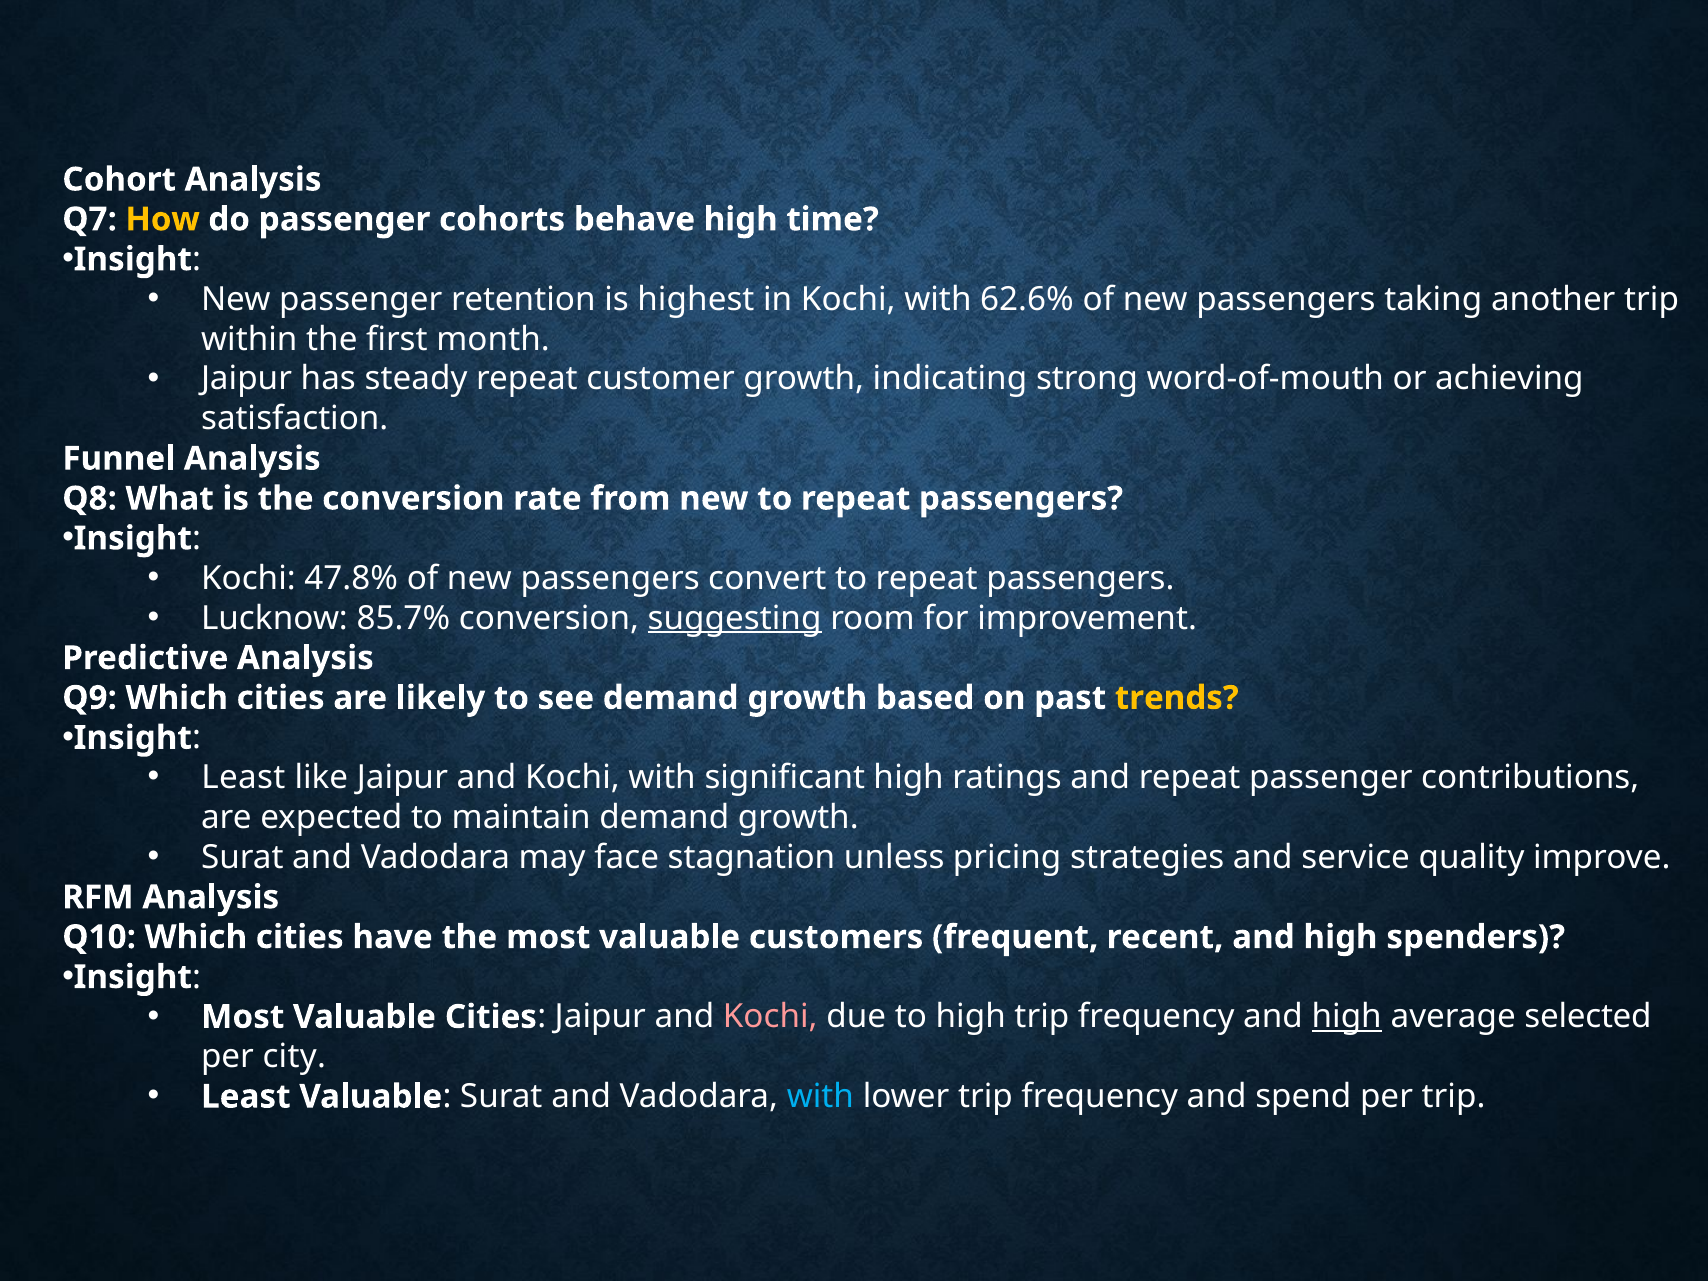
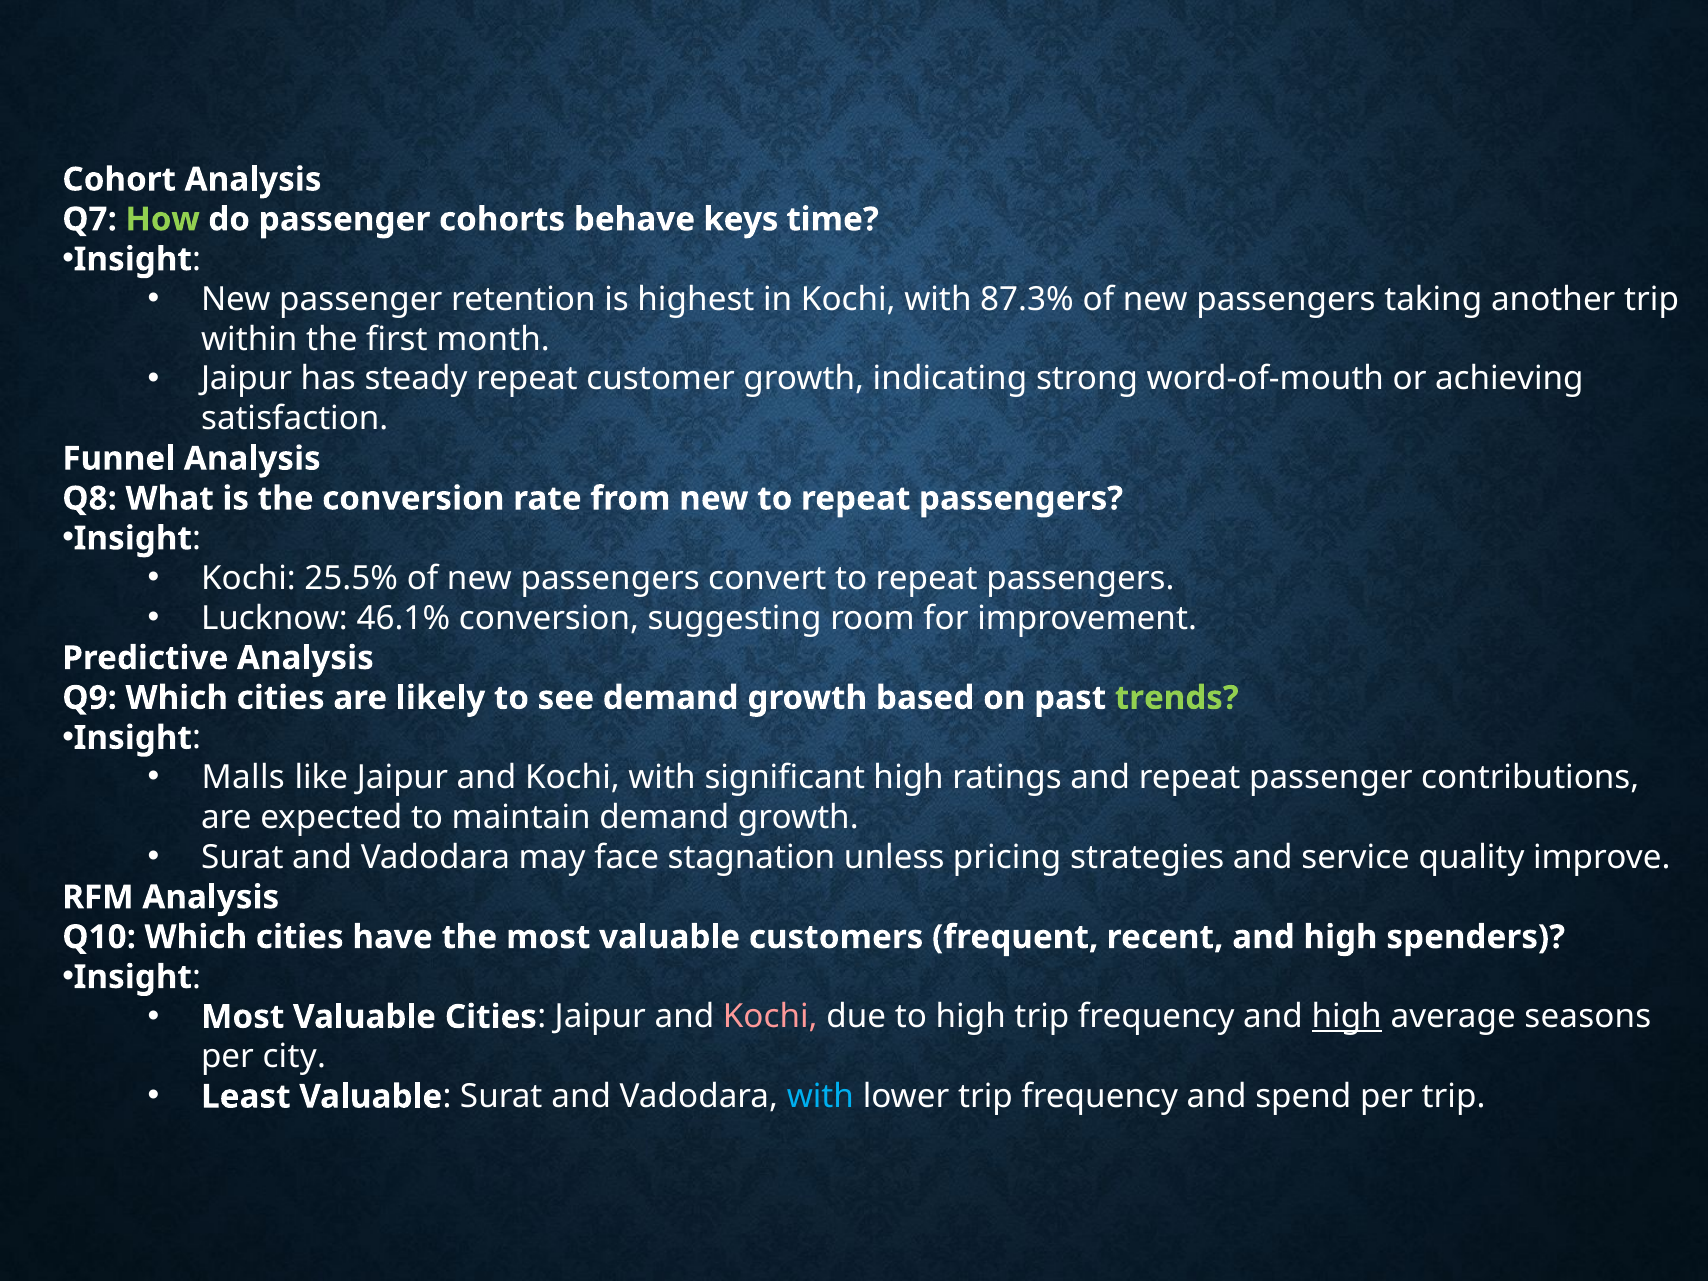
How colour: yellow -> light green
behave high: high -> keys
62.6%: 62.6% -> 87.3%
47.8%: 47.8% -> 25.5%
85.7%: 85.7% -> 46.1%
suggesting underline: present -> none
trends colour: yellow -> light green
Least at (243, 778): Least -> Malls
selected: selected -> seasons
